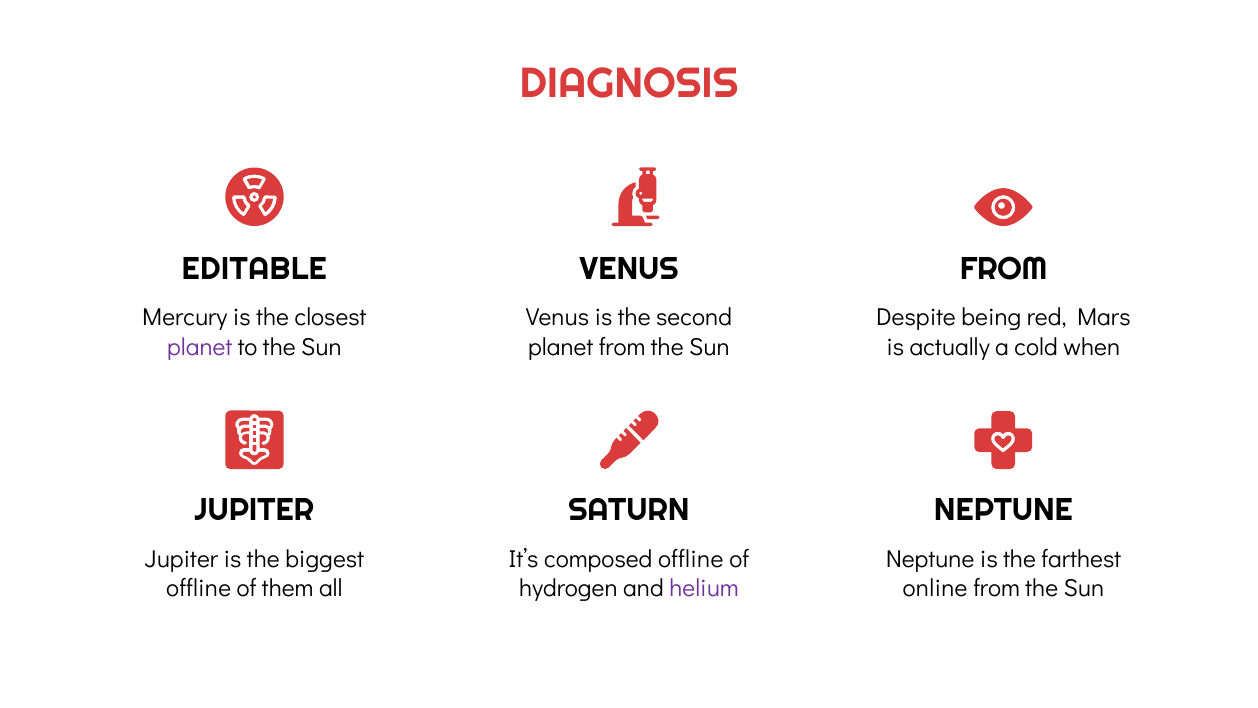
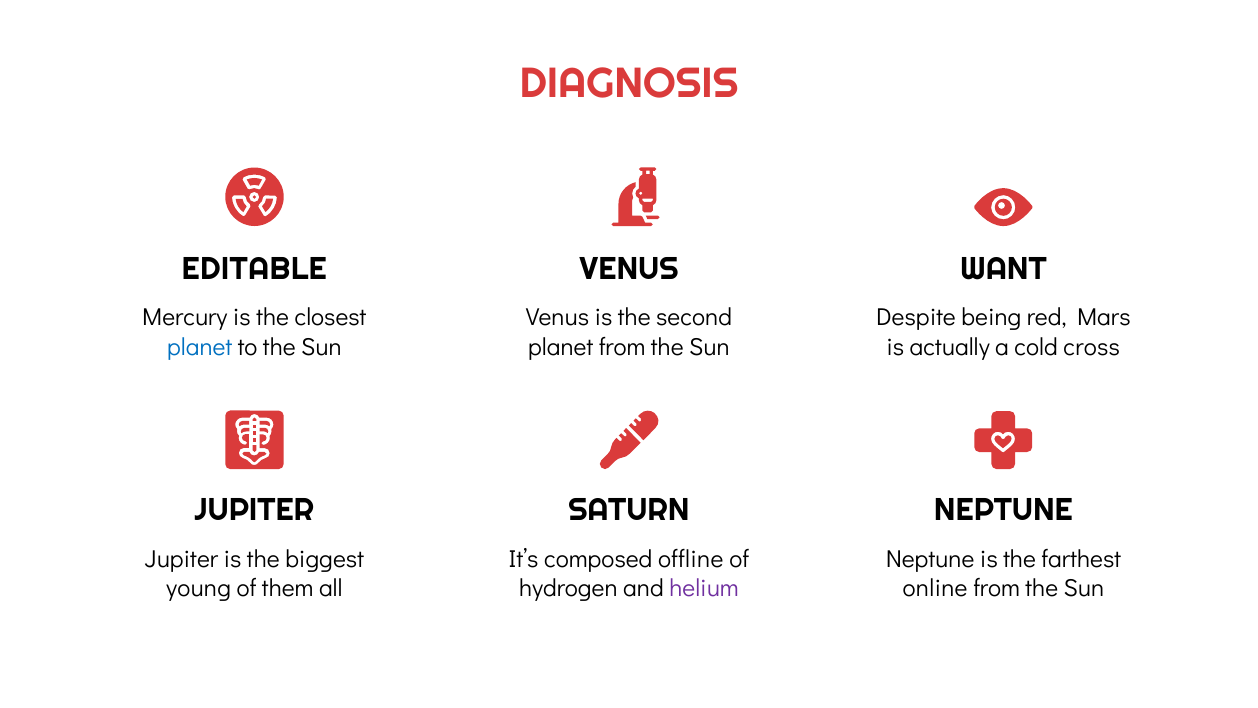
FROM at (1004, 269): FROM -> WANT
planet at (200, 347) colour: purple -> blue
when: when -> cross
offline at (199, 588): offline -> young
